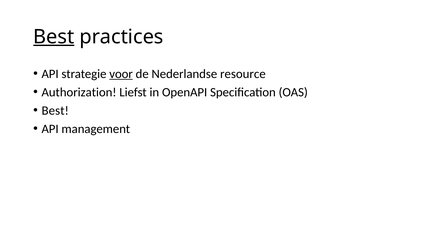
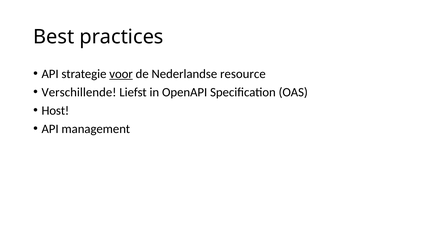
Best at (54, 37) underline: present -> none
Authorization: Authorization -> Verschillende
Best at (55, 111): Best -> Host
